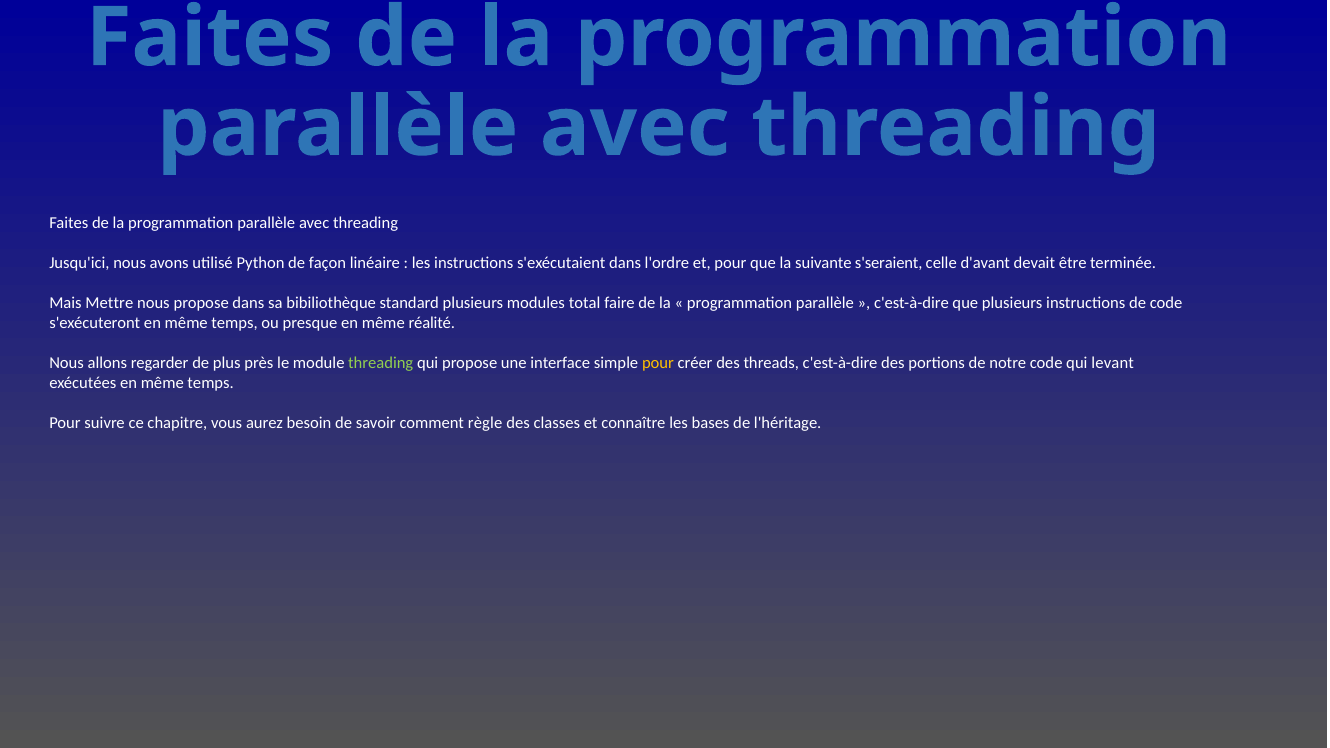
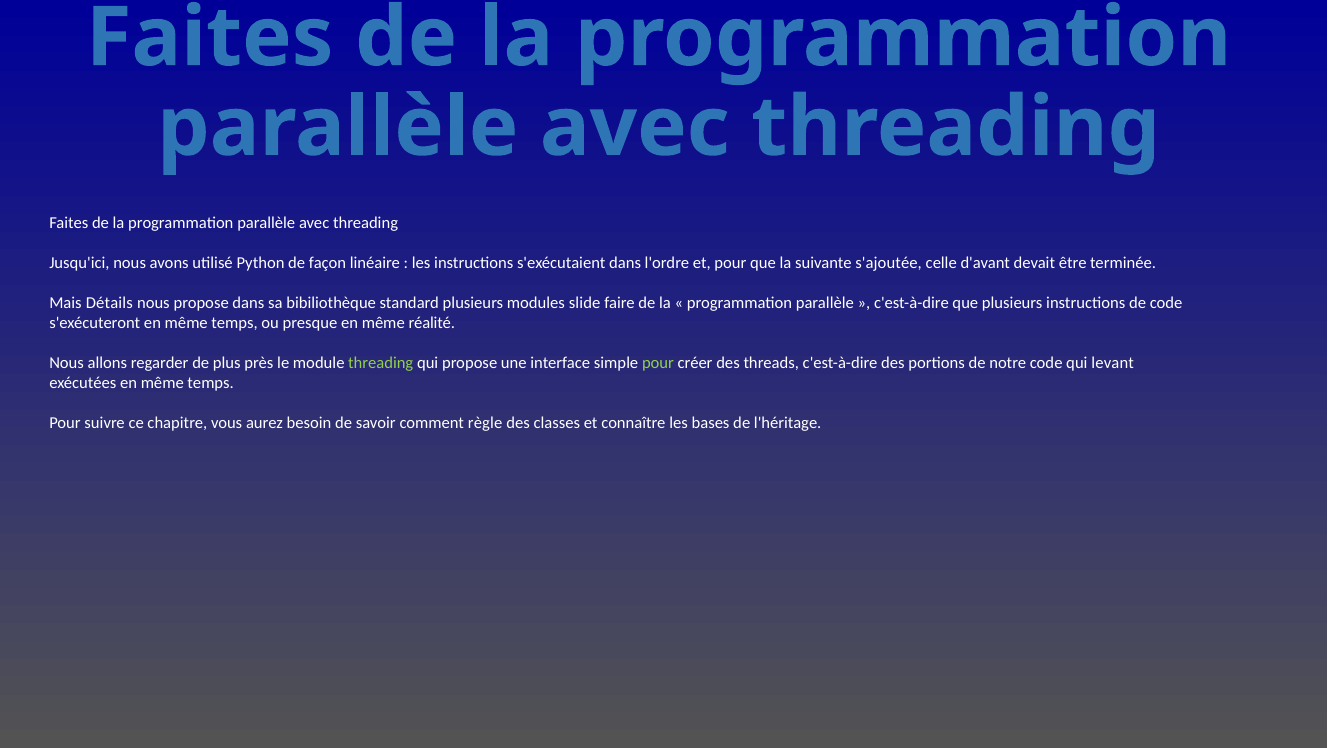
s'seraient: s'seraient -> s'ajoutée
Mettre: Mettre -> Détails
total: total -> slide
pour at (658, 363) colour: yellow -> light green
